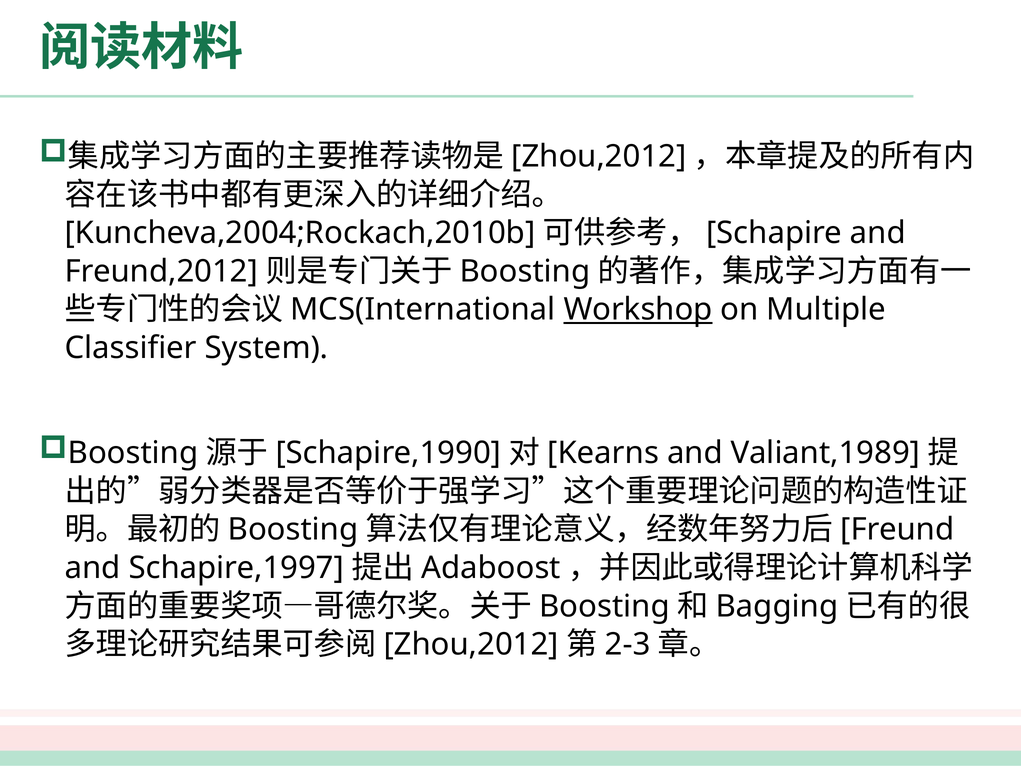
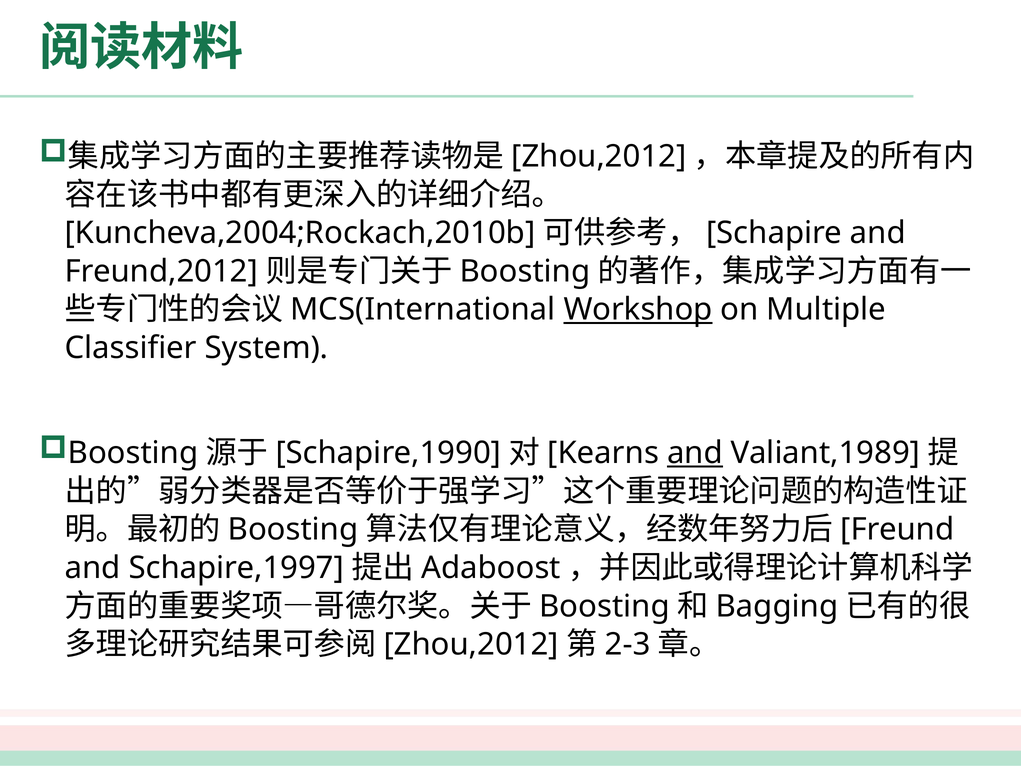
and at (695, 453) underline: none -> present
